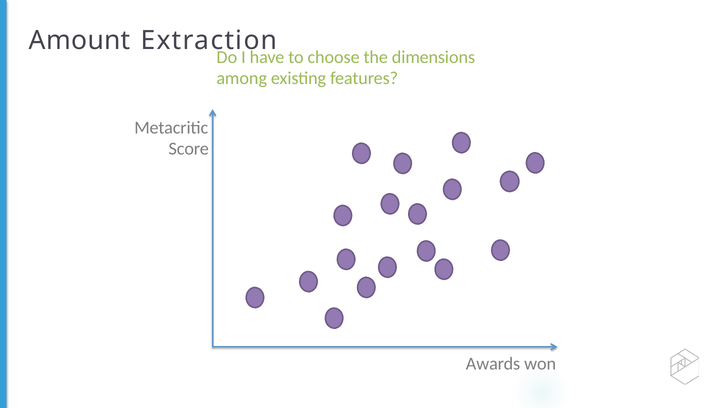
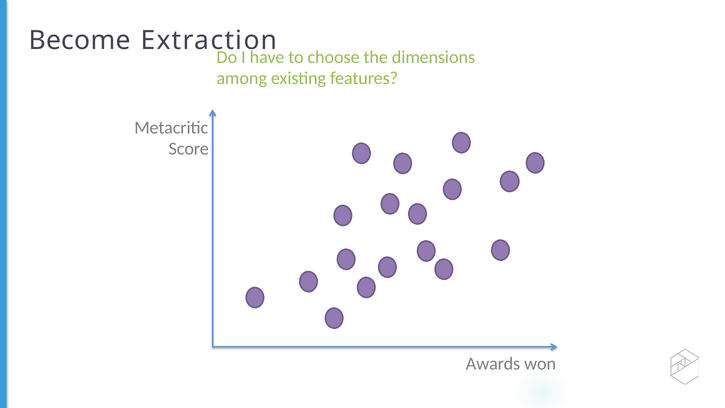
Amount: Amount -> Become
